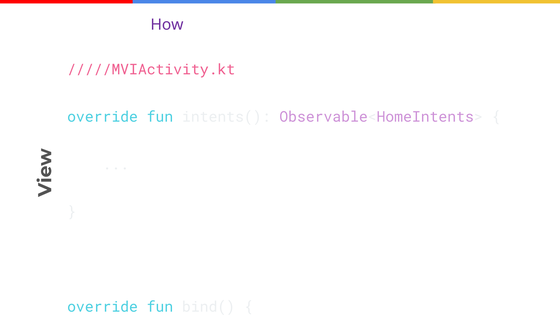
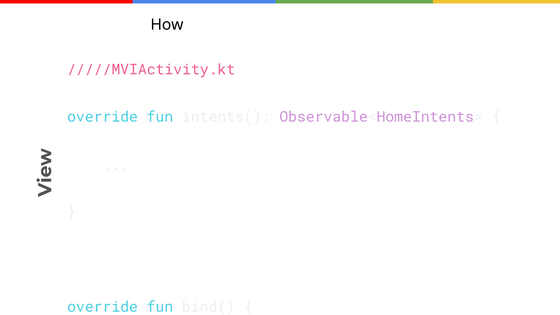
How colour: purple -> black
